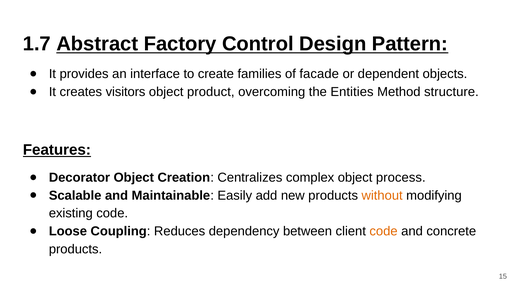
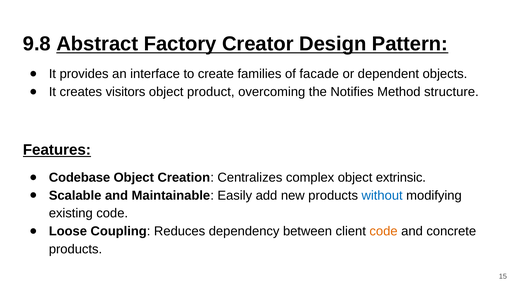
1.7: 1.7 -> 9.8
Control: Control -> Creator
Entities: Entities -> Notifies
Decorator: Decorator -> Codebase
process: process -> extrinsic
without colour: orange -> blue
